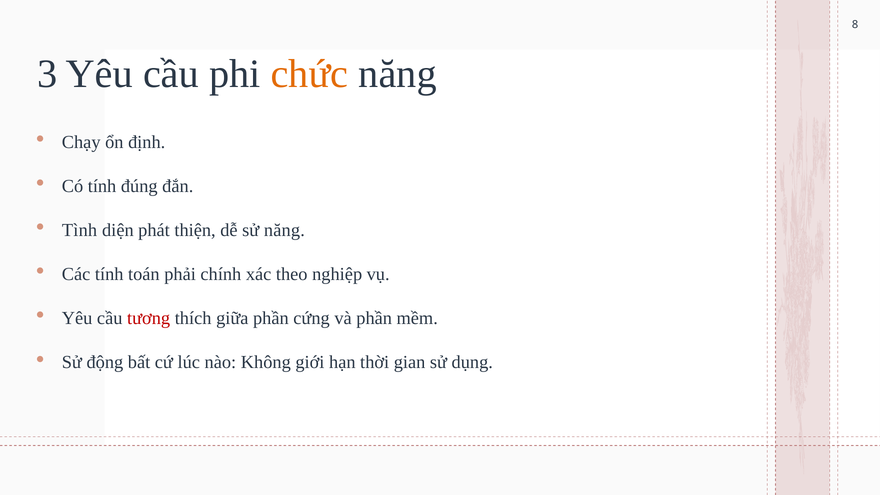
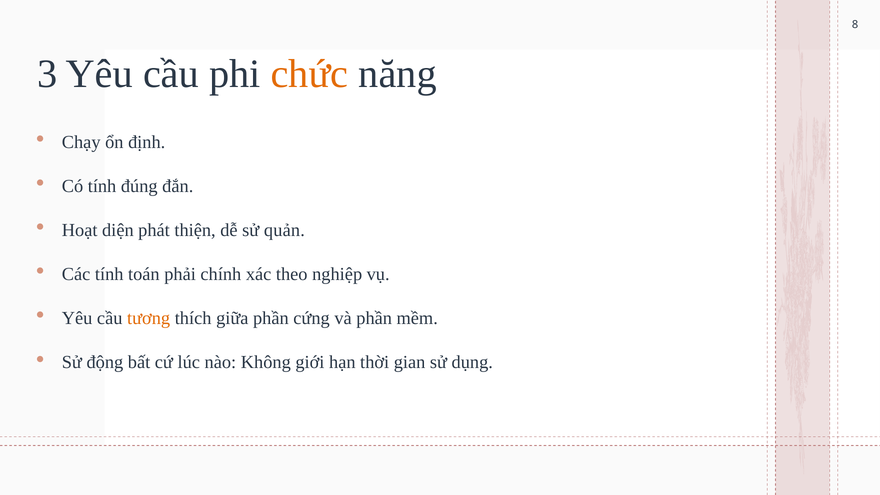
Tình: Tình -> Hoạt
sử năng: năng -> quản
tương colour: red -> orange
